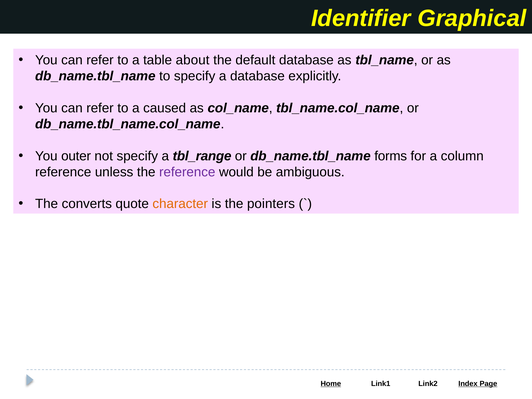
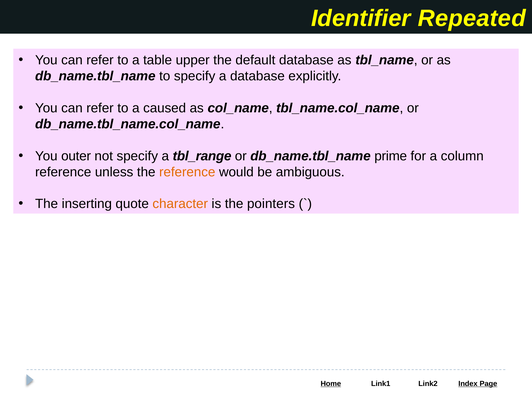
Graphical: Graphical -> Repeated
about: about -> upper
forms: forms -> prime
reference at (187, 172) colour: purple -> orange
converts: converts -> inserting
